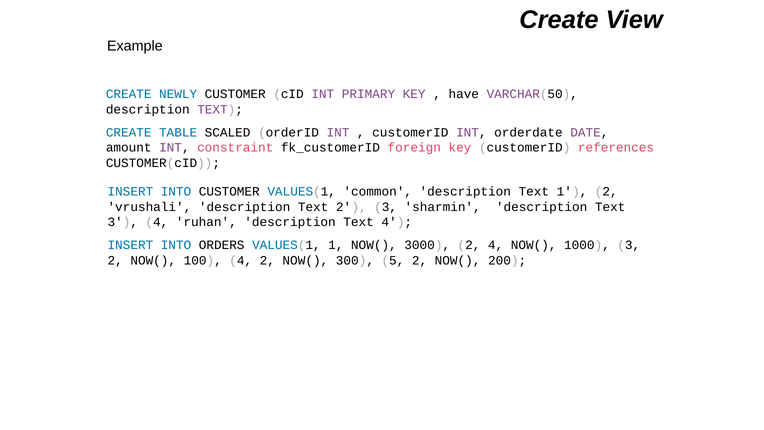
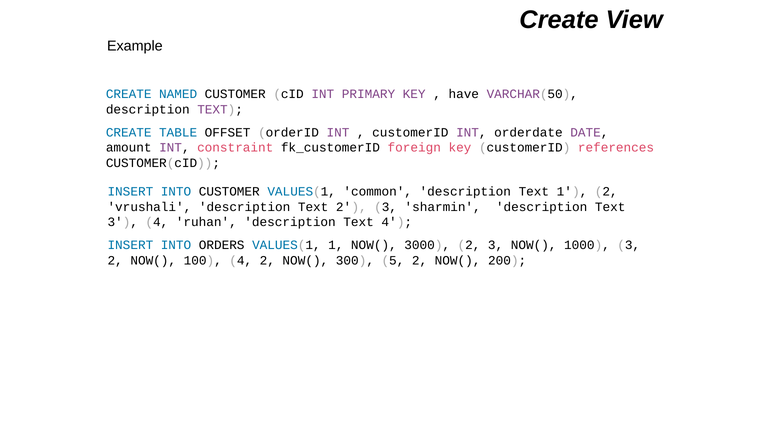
NEWLY: NEWLY -> NAMED
SCALED: SCALED -> OFFSET
3000 2 4: 4 -> 3
